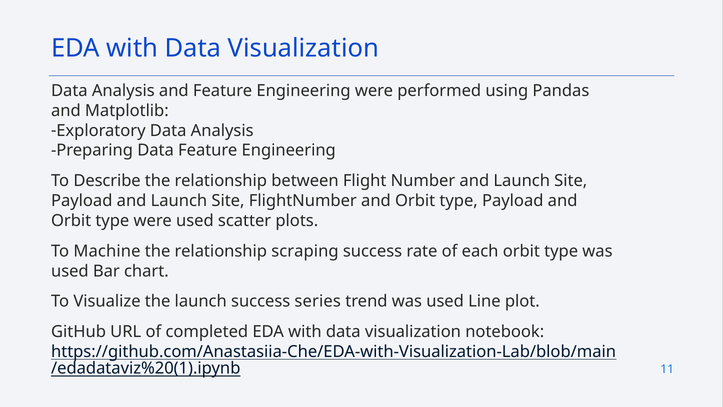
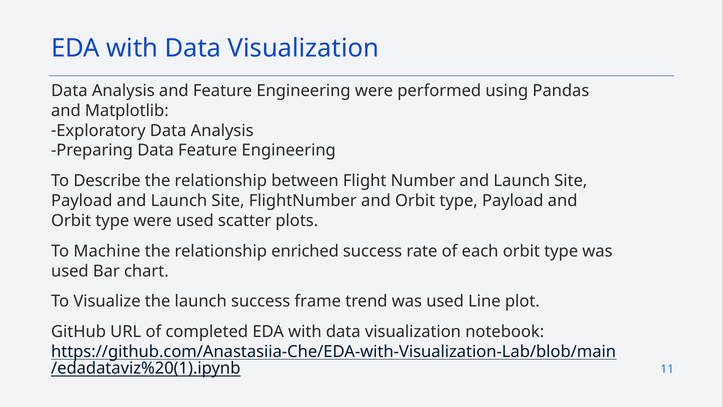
scraping: scraping -> enriched
series: series -> frame
